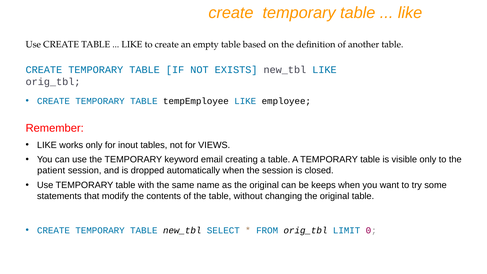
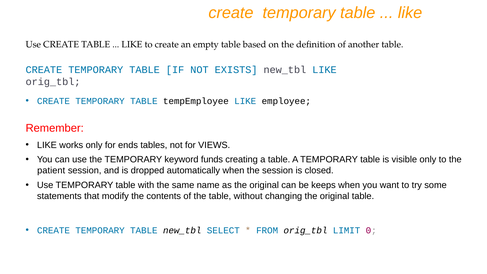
inout: inout -> ends
email: email -> funds
